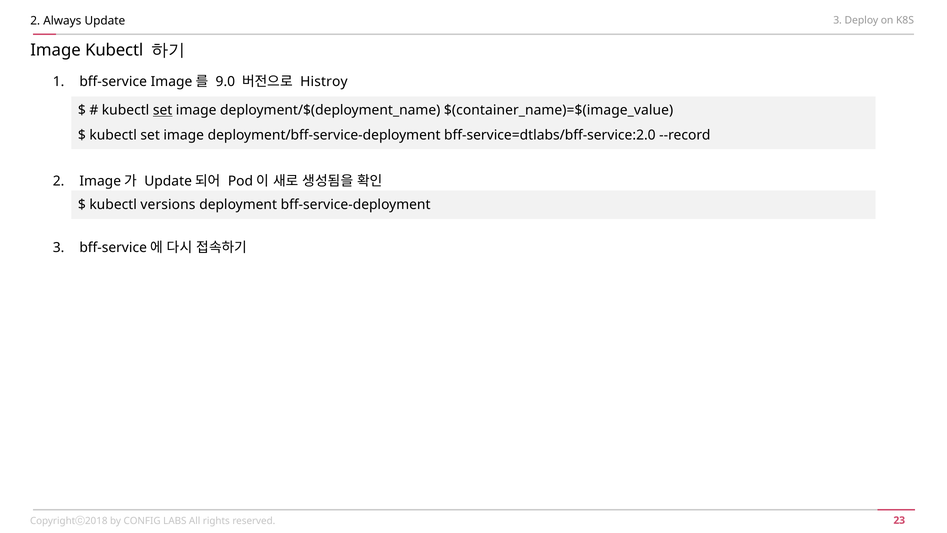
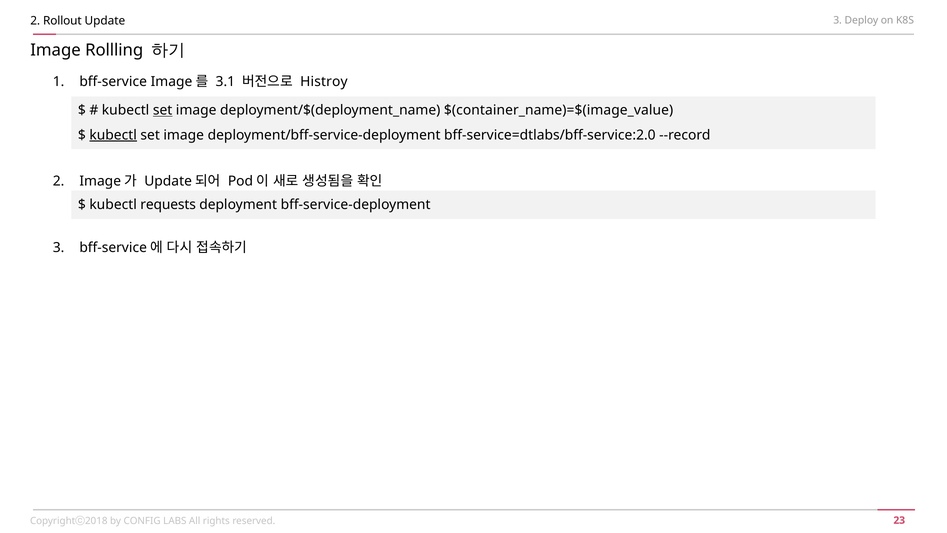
Always: Always -> Rollout
Image Kubectl: Kubectl -> Rollling
9.0: 9.0 -> 3.1
kubectl at (113, 135) underline: none -> present
versions: versions -> requests
